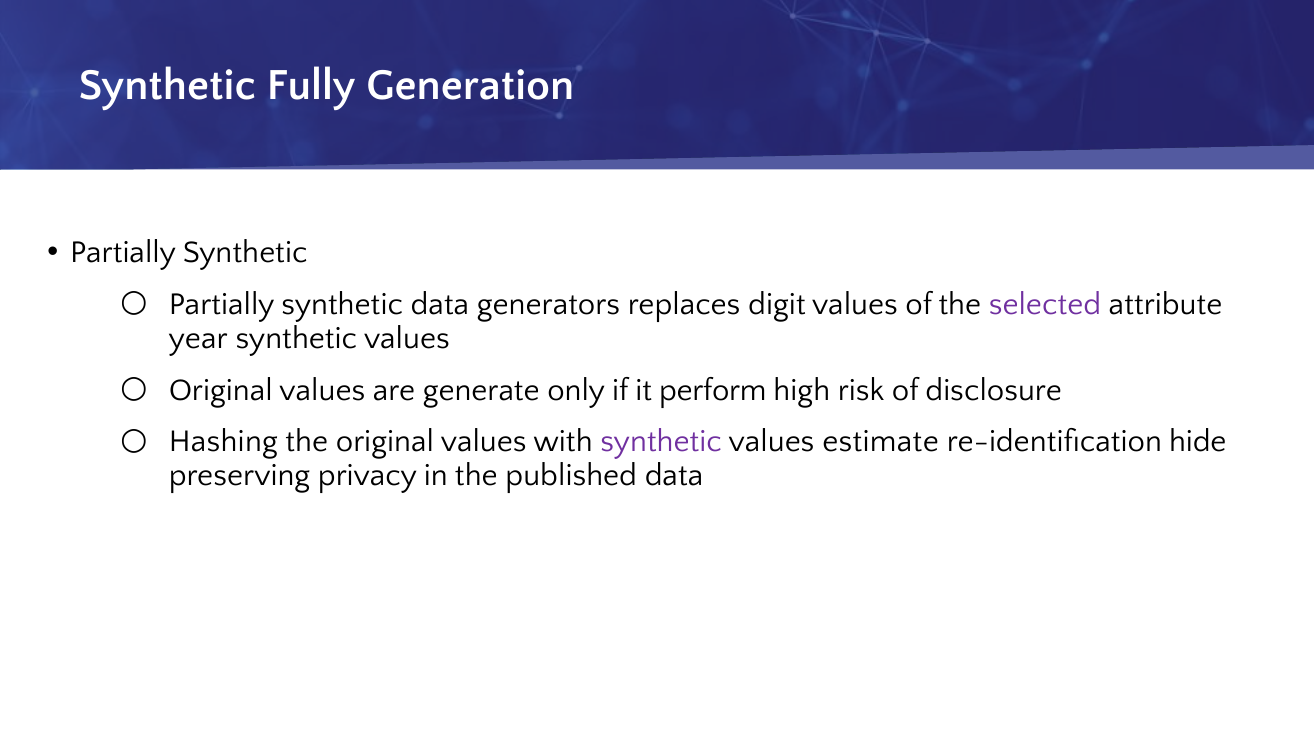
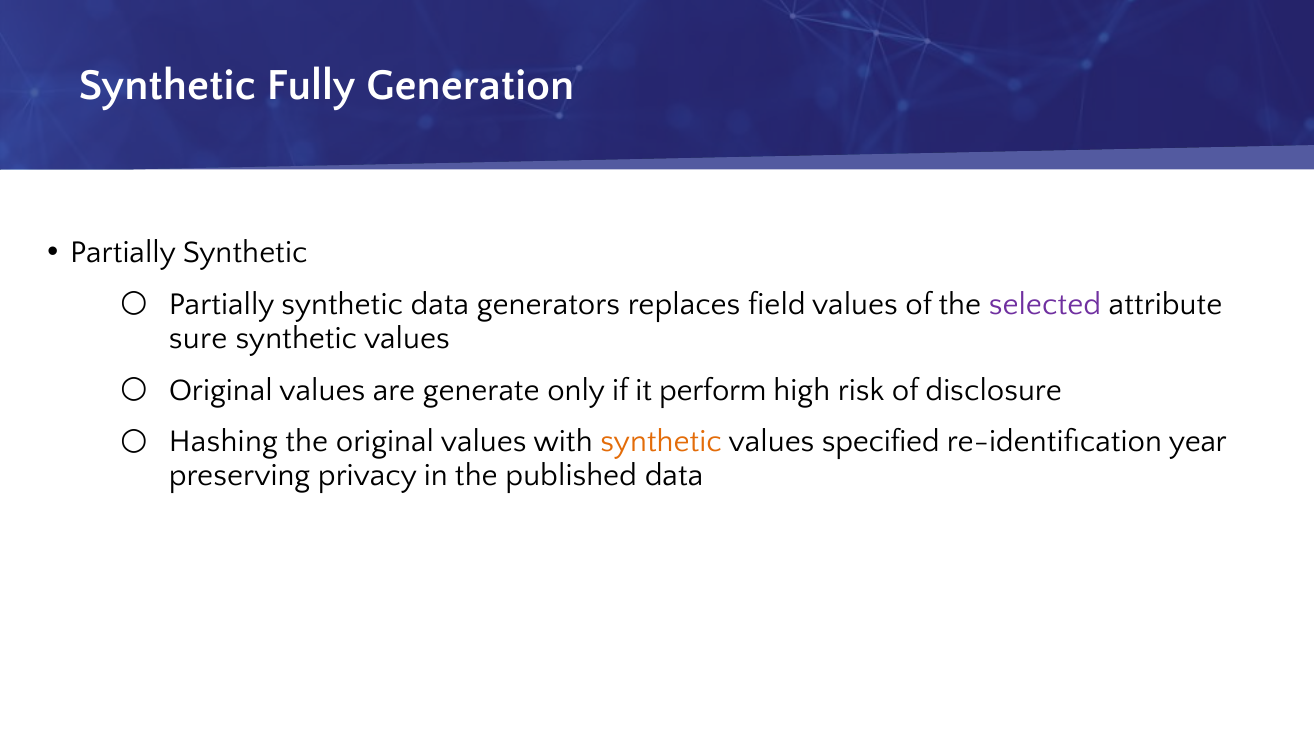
digit: digit -> field
year: year -> sure
synthetic at (661, 442) colour: purple -> orange
estimate: estimate -> specified
hide: hide -> year
